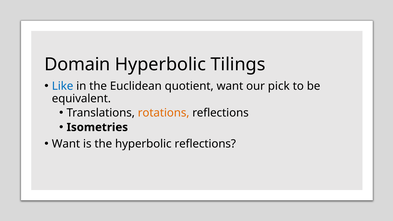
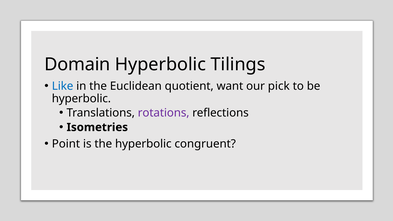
equivalent at (81, 99): equivalent -> hyperbolic
rotations colour: orange -> purple
Want at (66, 144): Want -> Point
hyperbolic reflections: reflections -> congruent
